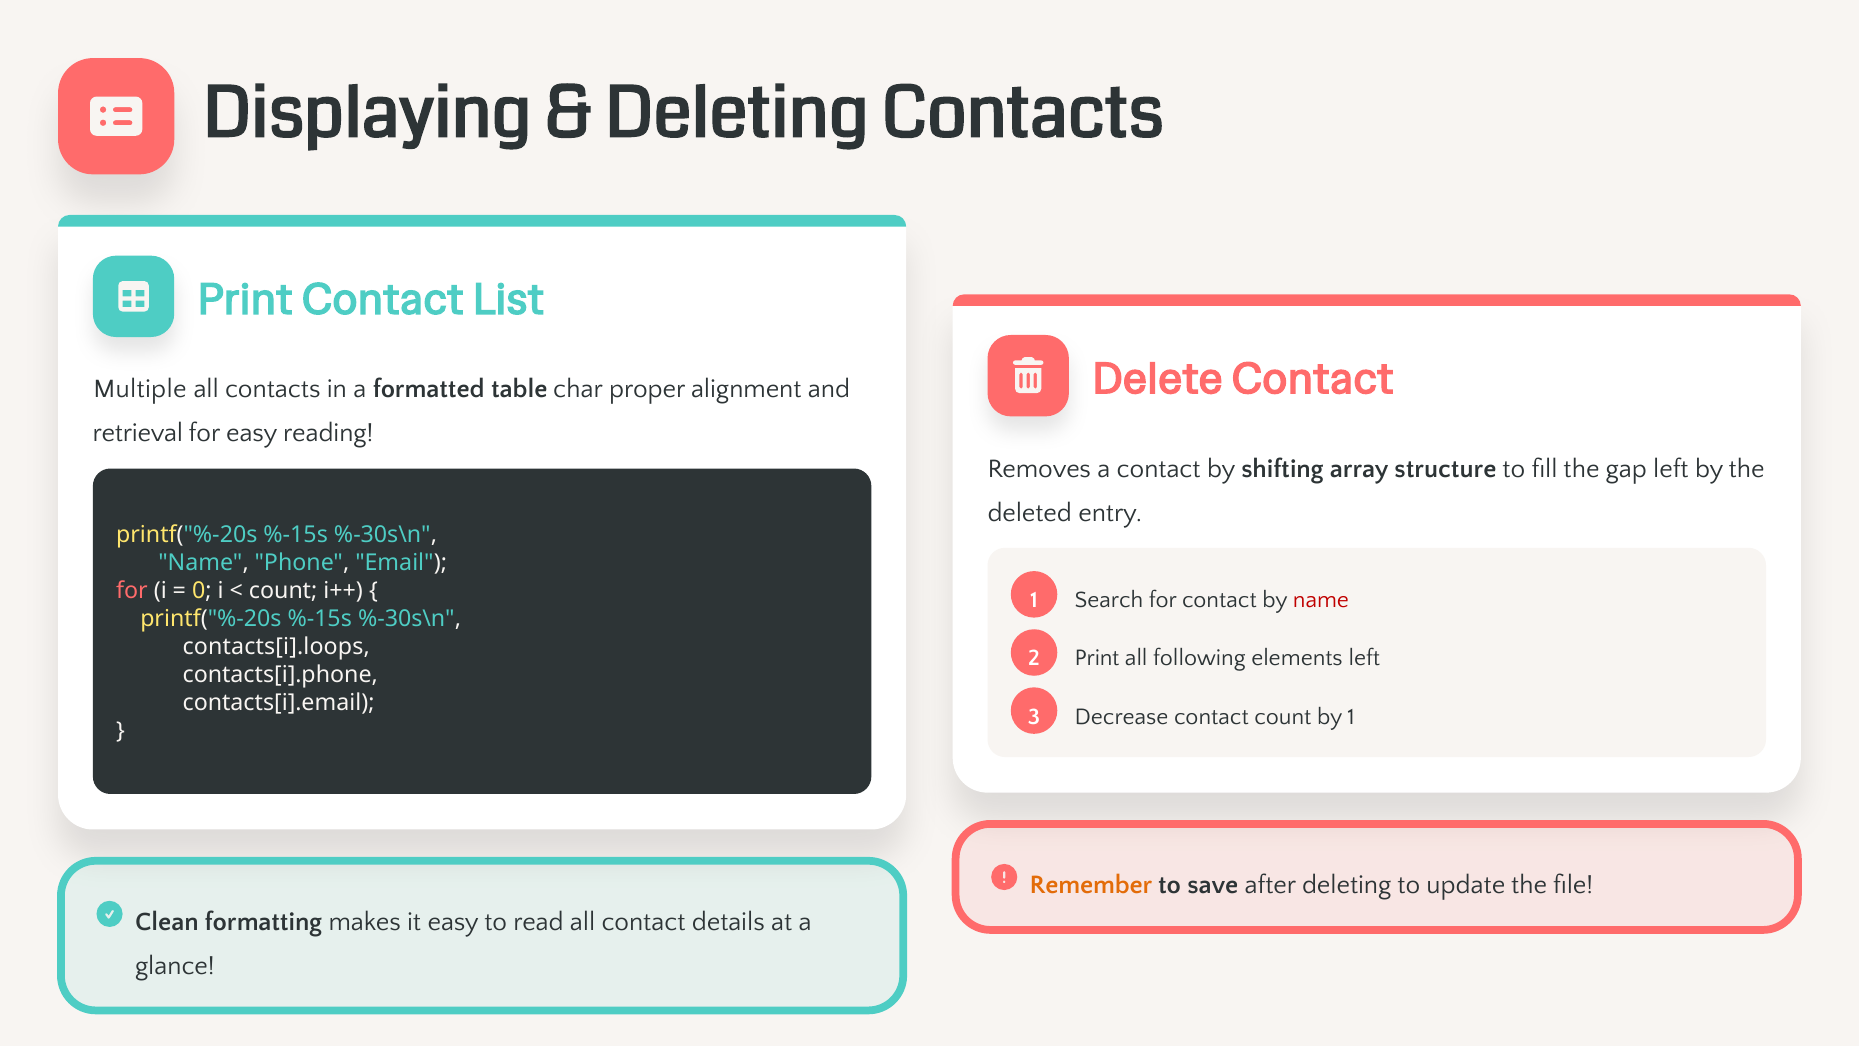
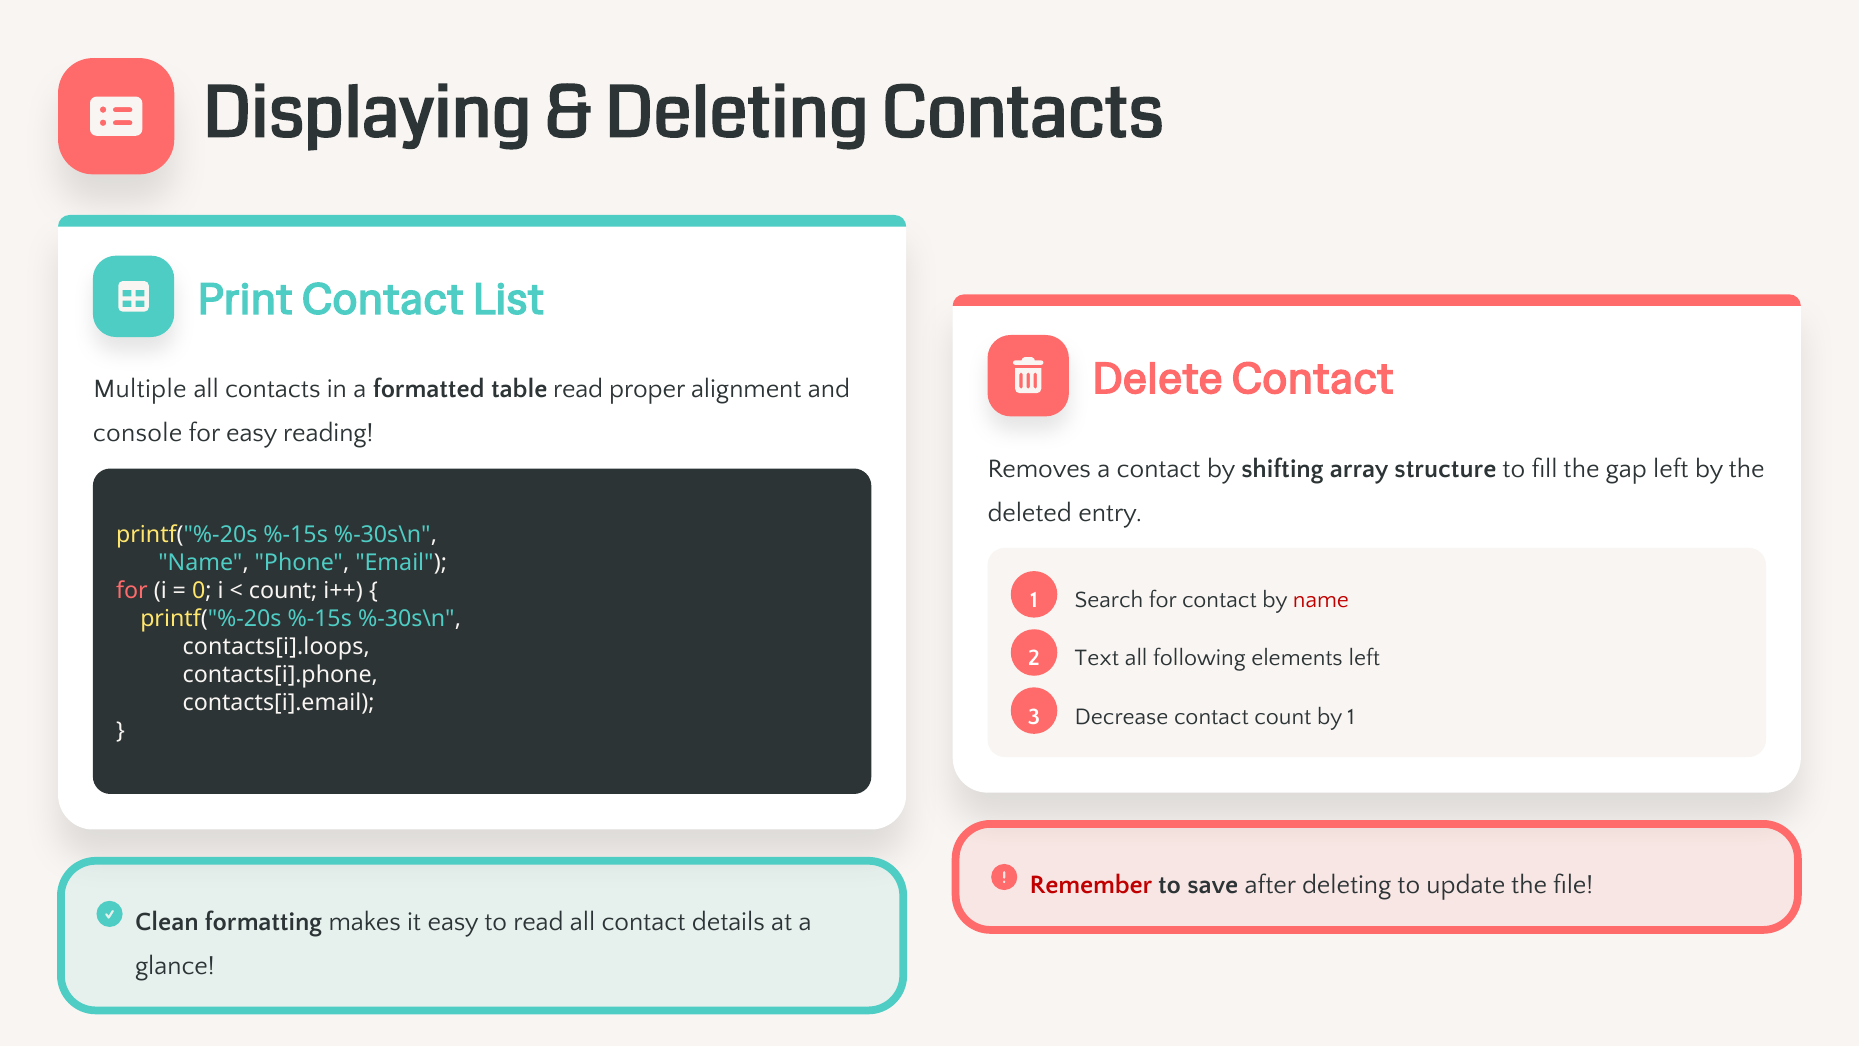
table char: char -> read
retrieval: retrieval -> console
2 Print: Print -> Text
Remember colour: orange -> red
